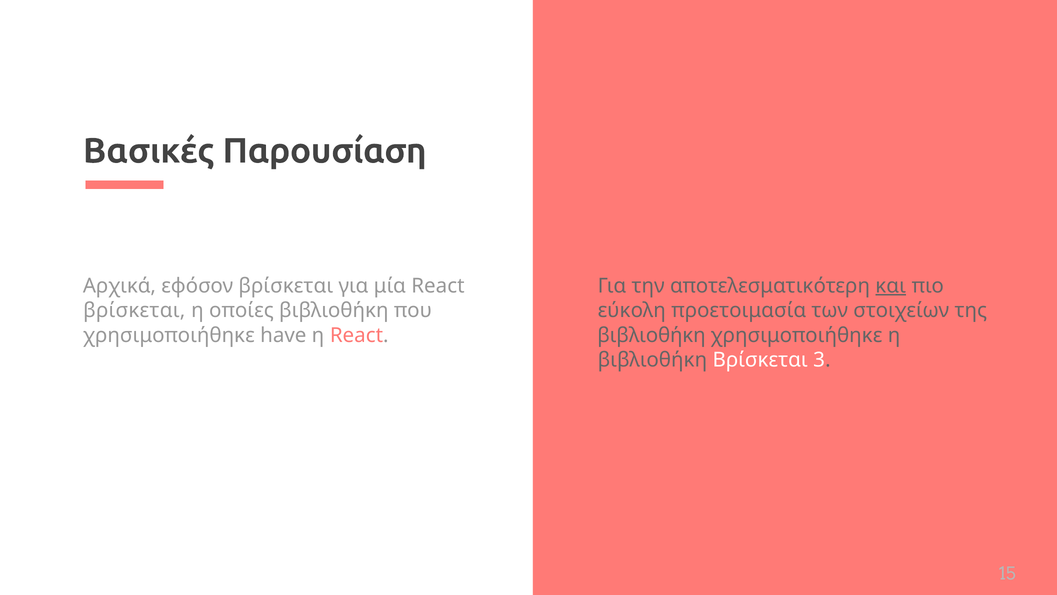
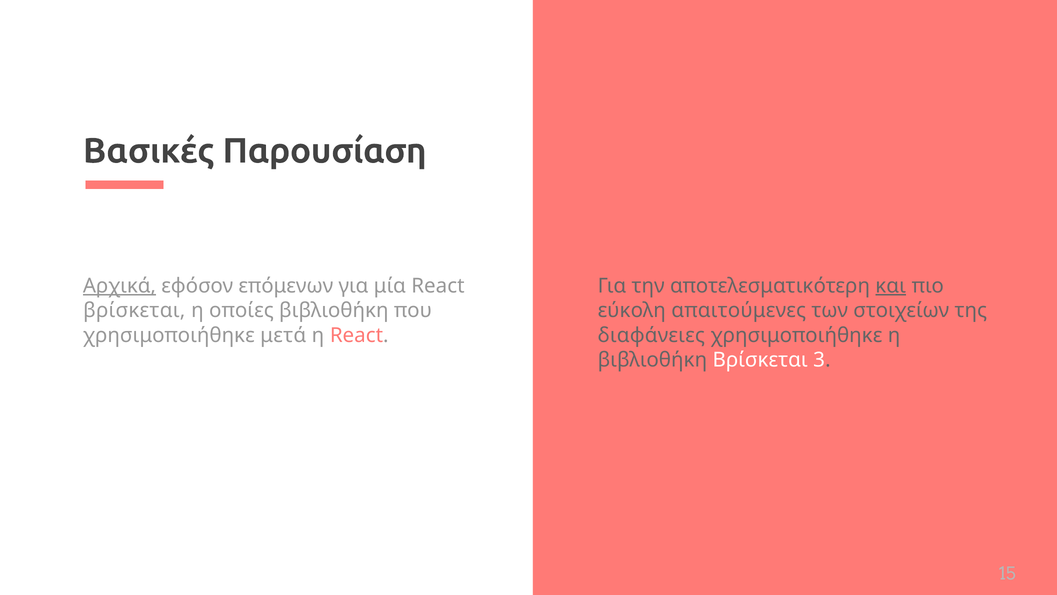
Αρχικά underline: none -> present
εφόσον βρίσκεται: βρίσκεται -> επόμενων
προετοιμασία: προετοιμασία -> απαιτούμενες
have: have -> μετά
βιβλιοθήκη at (651, 335): βιβλιοθήκη -> διαφάνειες
